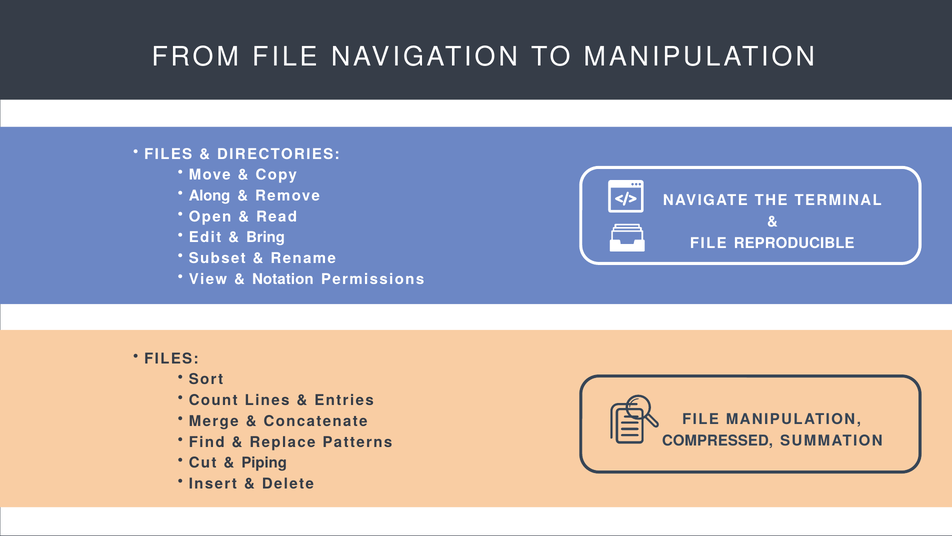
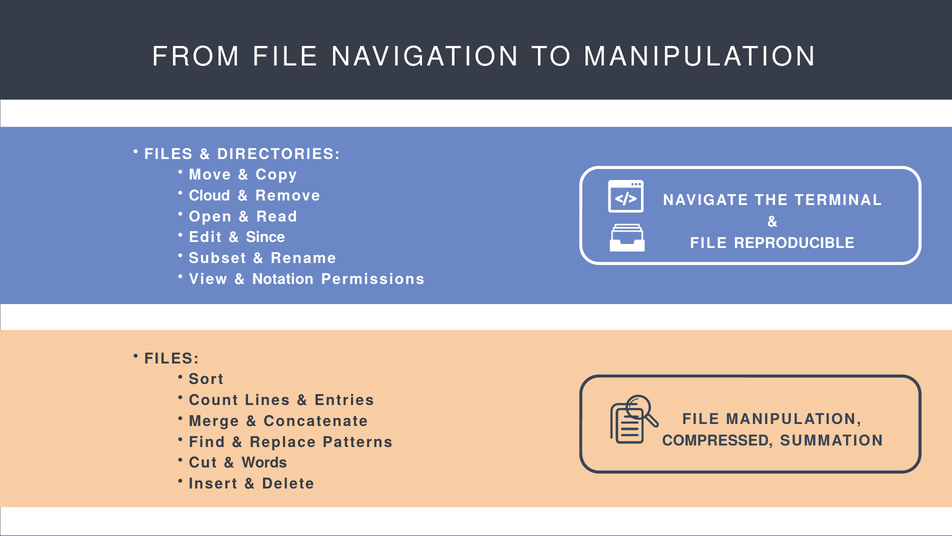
Along: Along -> Cloud
Bring: Bring -> Since
Piping: Piping -> Words
